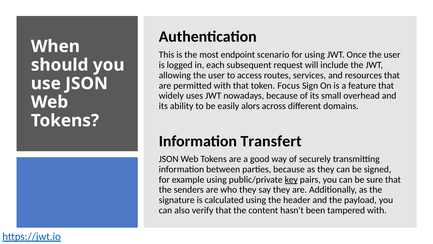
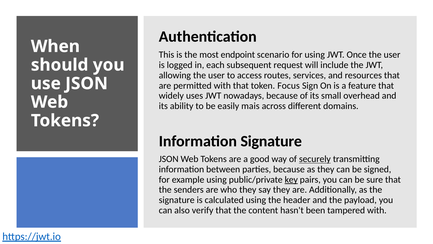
alors: alors -> mais
Information Transfert: Transfert -> Signature
securely underline: none -> present
